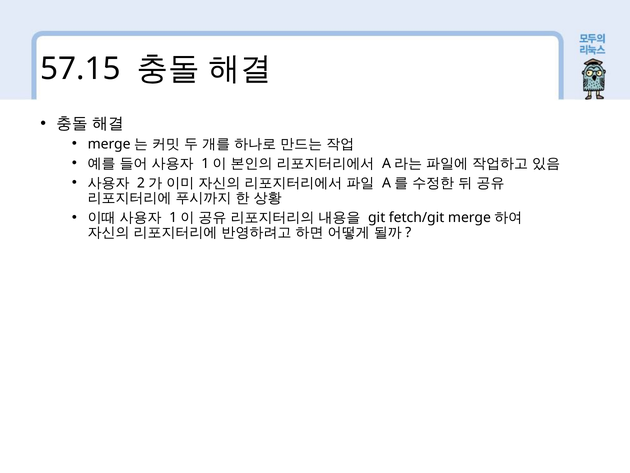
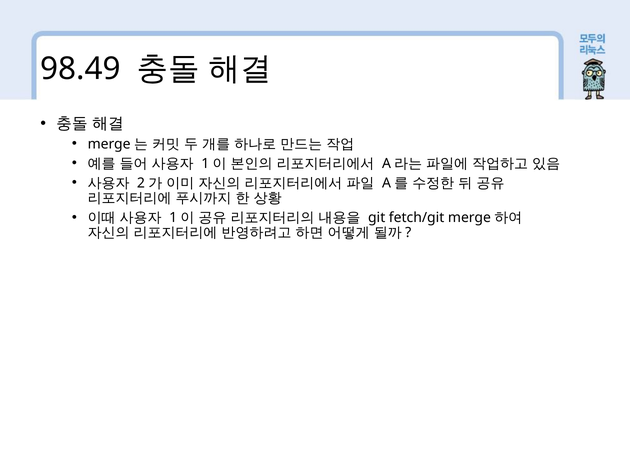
57.15: 57.15 -> 98.49
